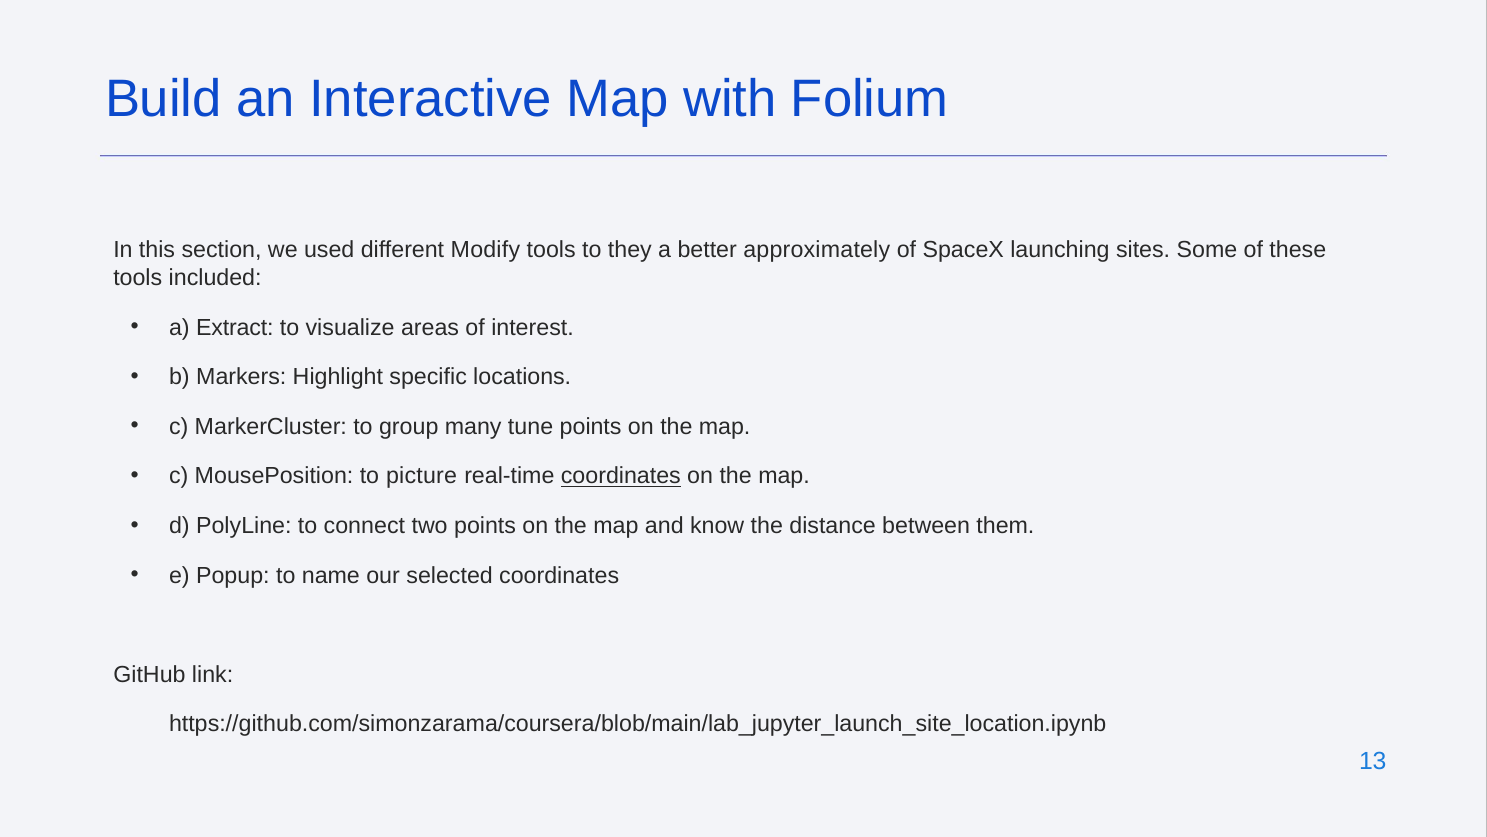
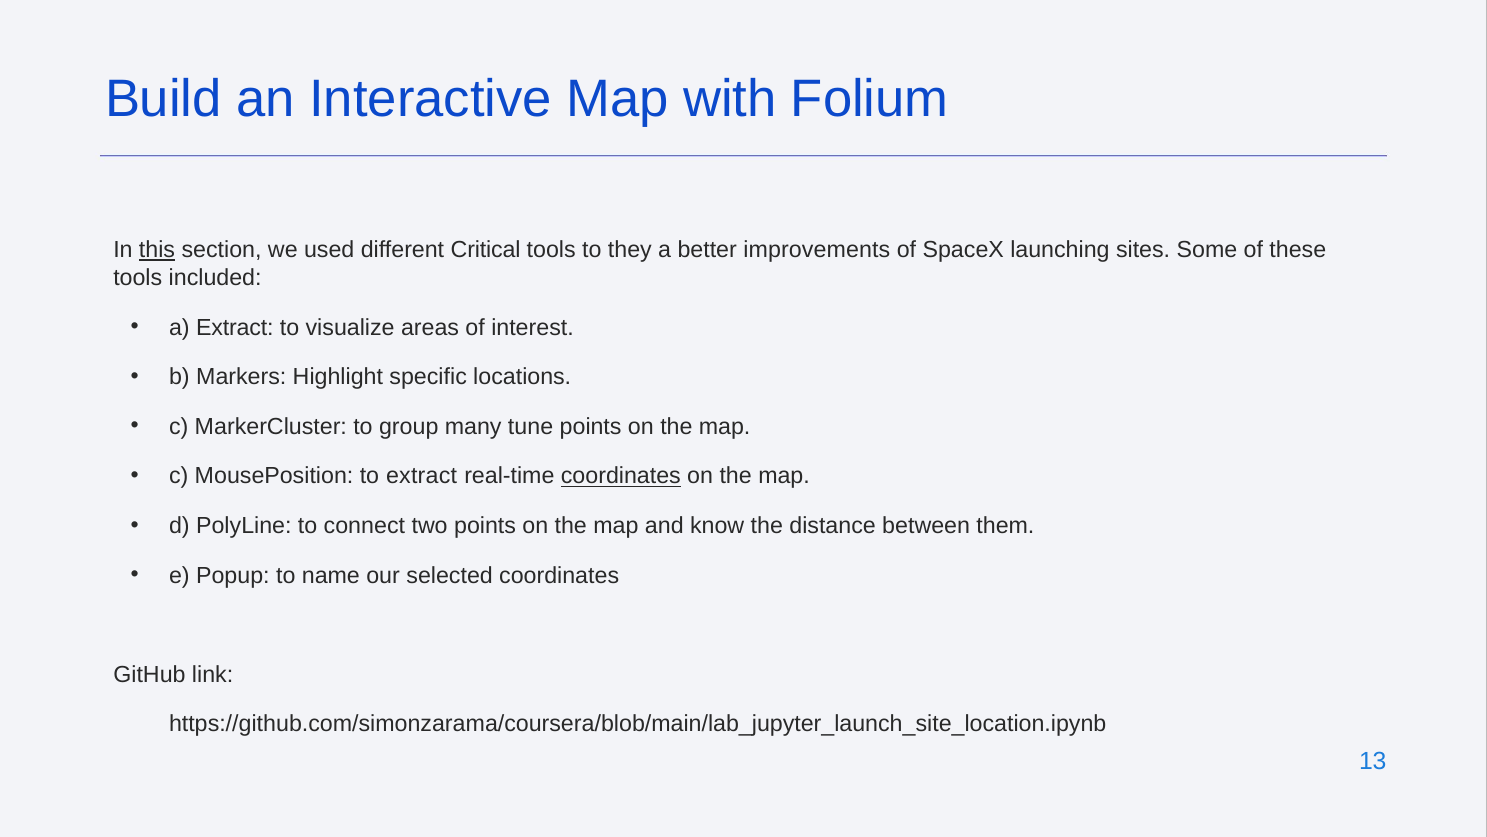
this underline: none -> present
Modify: Modify -> Critical
approximately: approximately -> improvements
to picture: picture -> extract
